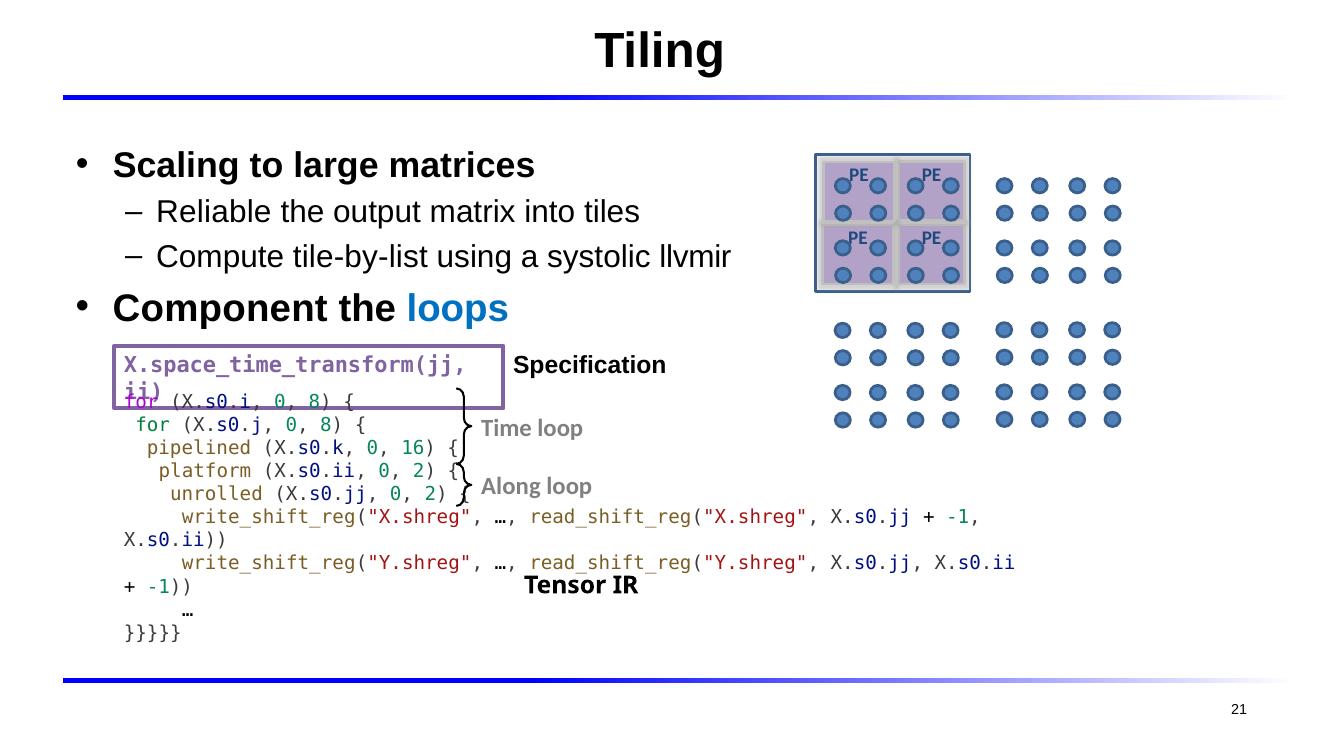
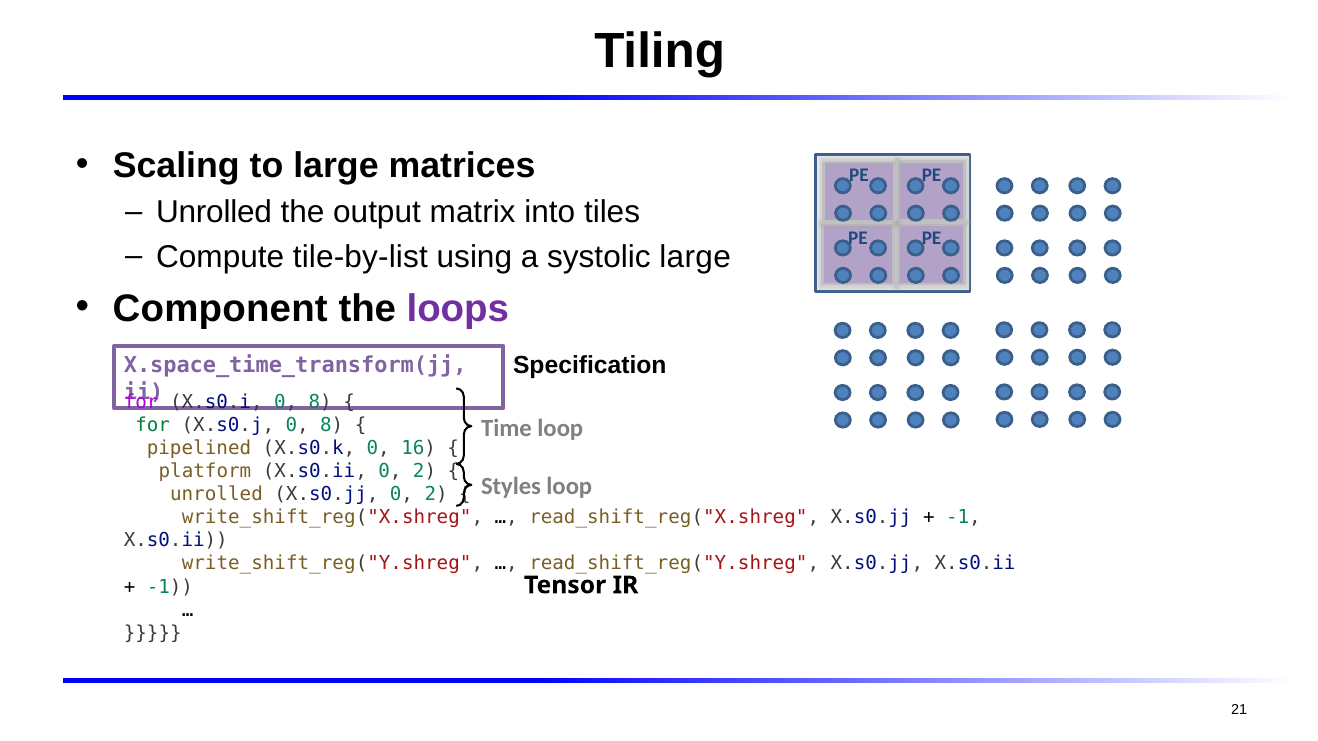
Reliable at (214, 213): Reliable -> Unrolled
systolic llvmir: llvmir -> large
loops colour: blue -> purple
Along: Along -> Styles
